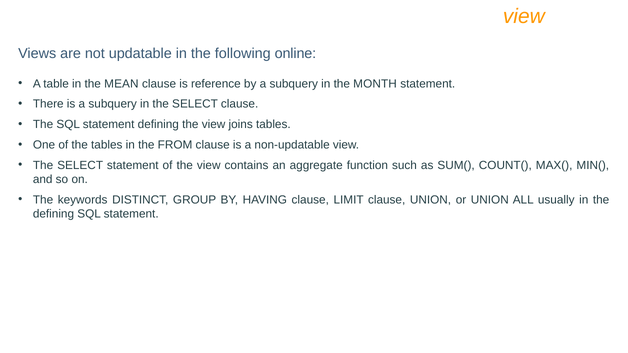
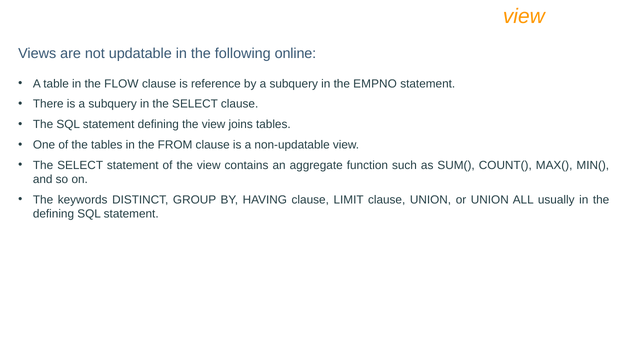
MEAN: MEAN -> FLOW
MONTH: MONTH -> EMPNO
